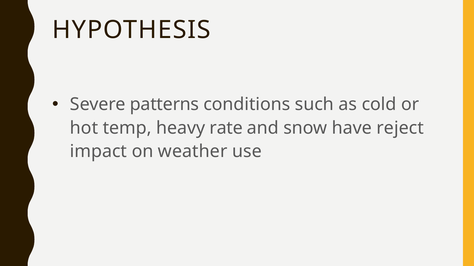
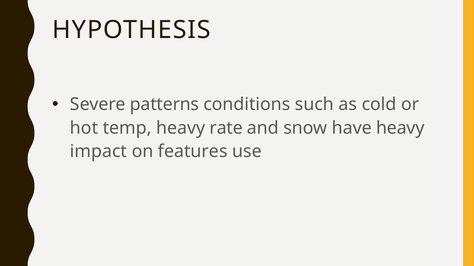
have reject: reject -> heavy
weather: weather -> features
